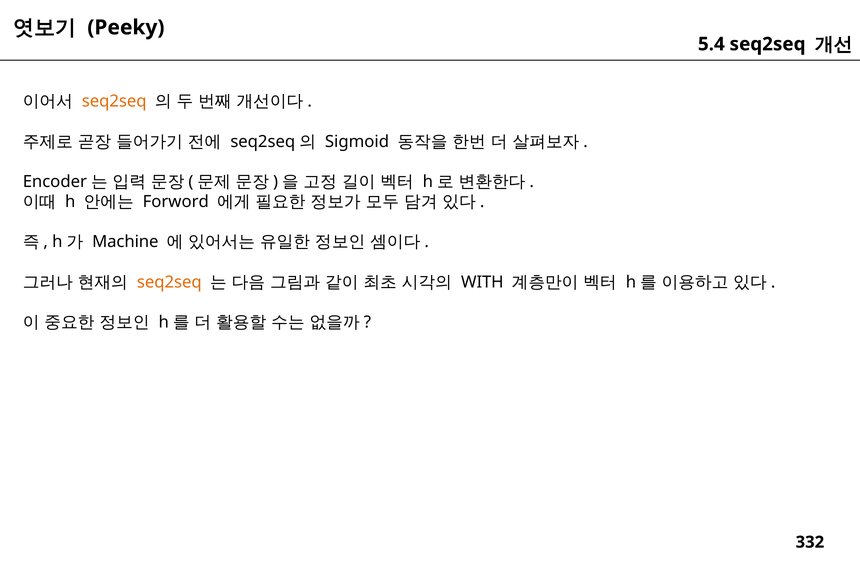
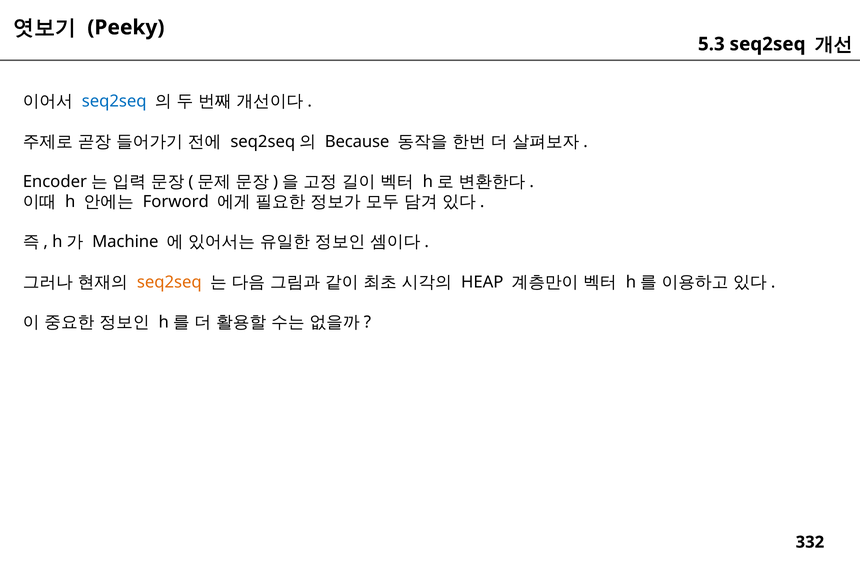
5.4: 5.4 -> 5.3
seq2seq at (114, 101) colour: orange -> blue
Sigmoid: Sigmoid -> Because
WITH: WITH -> HEAP
